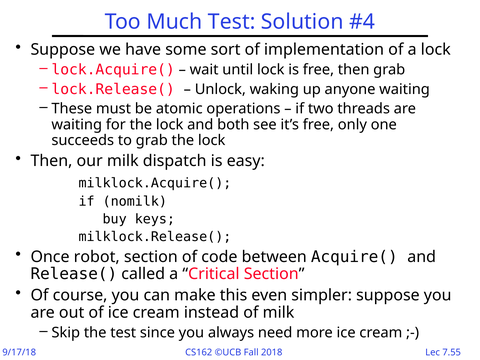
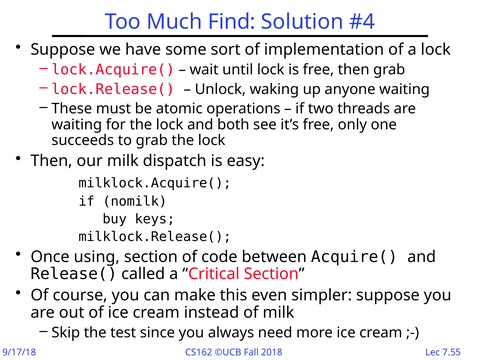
Much Test: Test -> Find
robot: robot -> using
